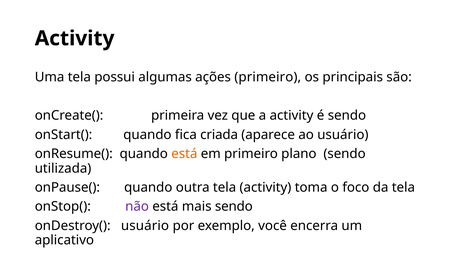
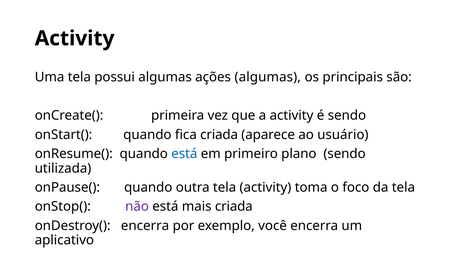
ações primeiro: primeiro -> algumas
está at (184, 154) colour: orange -> blue
mais sendo: sendo -> criada
onDestroy( usuário: usuário -> encerra
